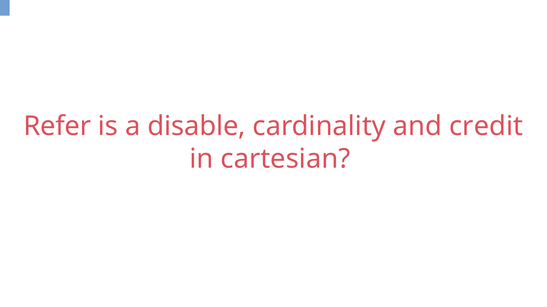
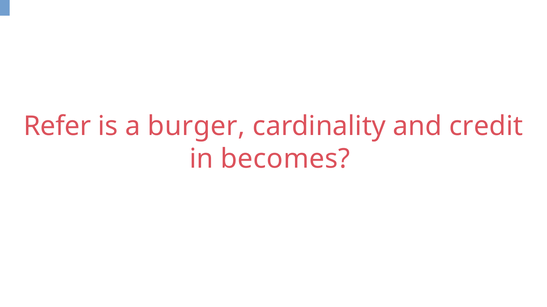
disable: disable -> burger
cartesian: cartesian -> becomes
